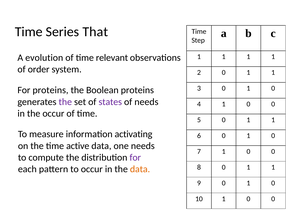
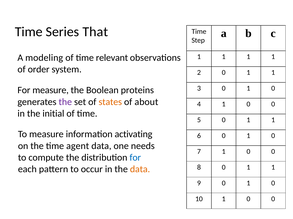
evolution: evolution -> modeling
For proteins: proteins -> measure
states colour: purple -> orange
of needs: needs -> about
the occur: occur -> initial
active: active -> agent
for at (135, 158) colour: purple -> blue
